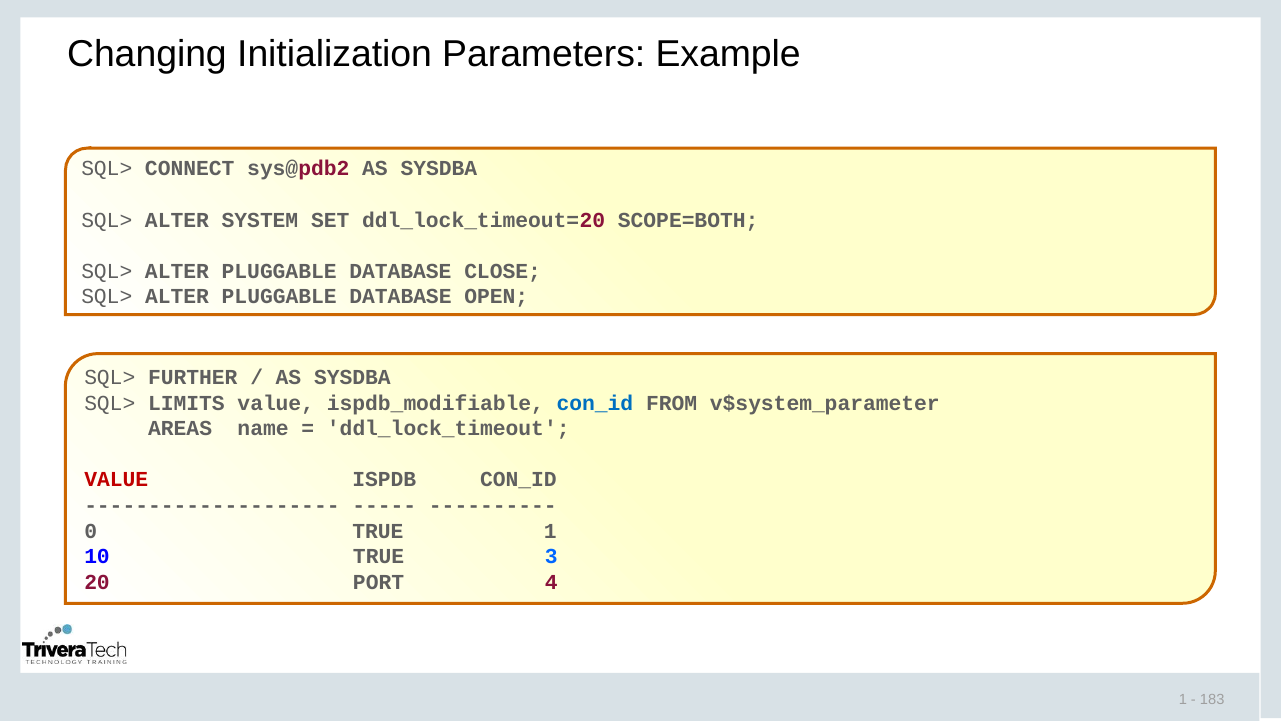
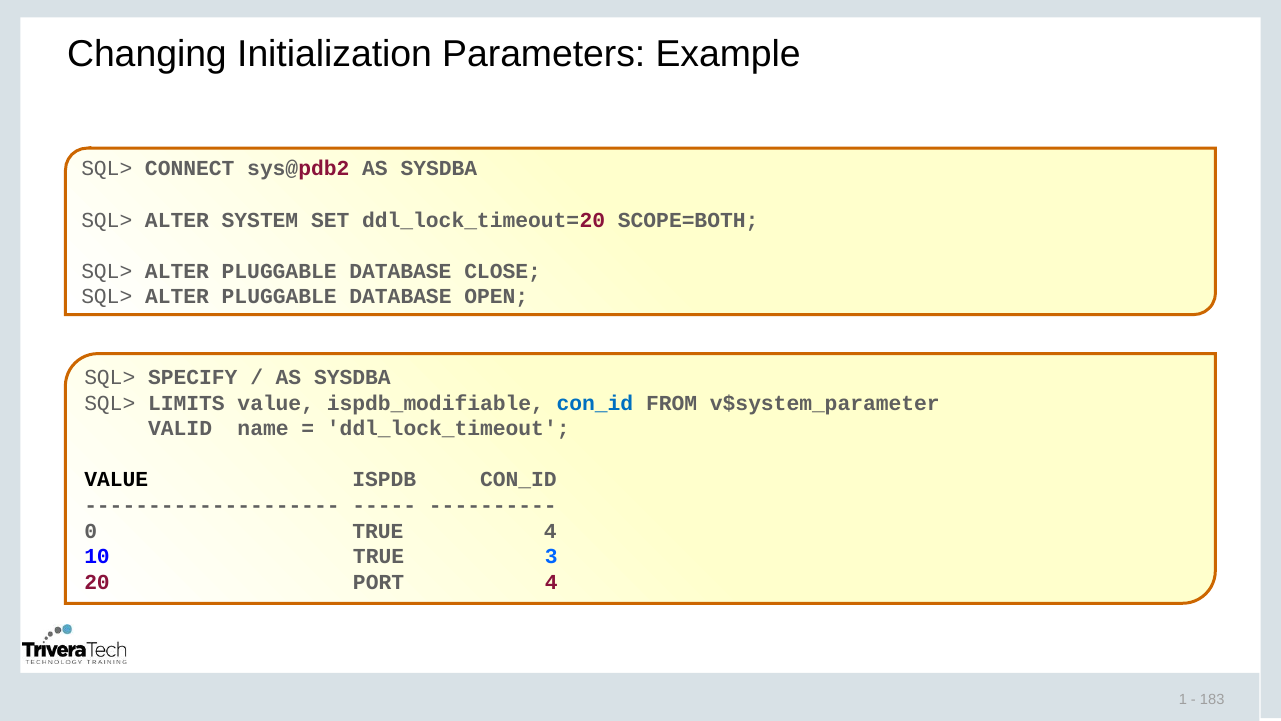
FURTHER: FURTHER -> SPECIFY
AREAS: AREAS -> VALID
VALUE at (116, 480) colour: red -> black
TRUE 1: 1 -> 4
